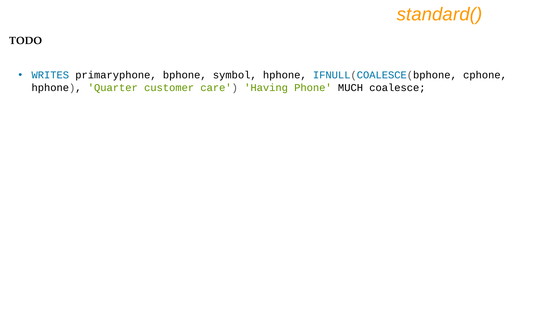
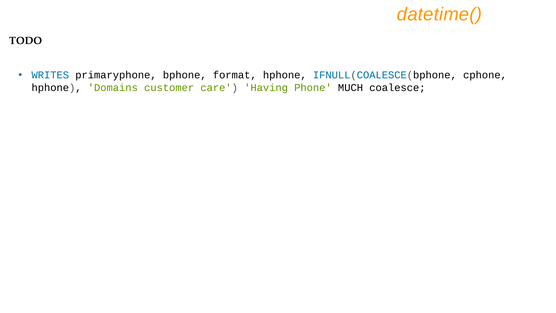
standard(: standard( -> datetime(
symbol: symbol -> format
Quarter: Quarter -> Domains
